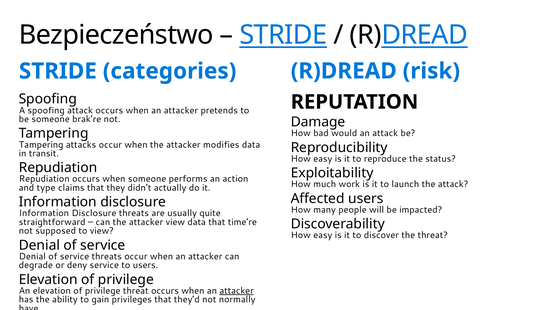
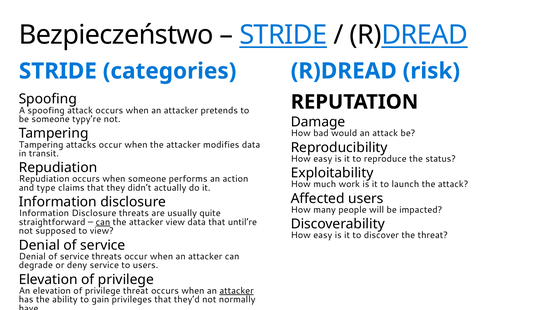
brak’re: brak’re -> typy’re
can at (103, 222) underline: none -> present
time’re: time’re -> until’re
